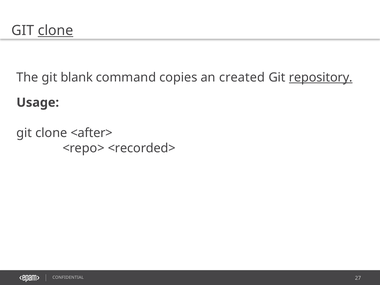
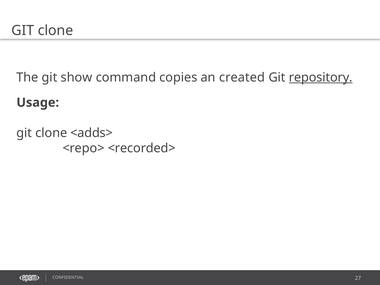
clone at (56, 31) underline: present -> none
blank: blank -> show
<after>: <after> -> <adds>
